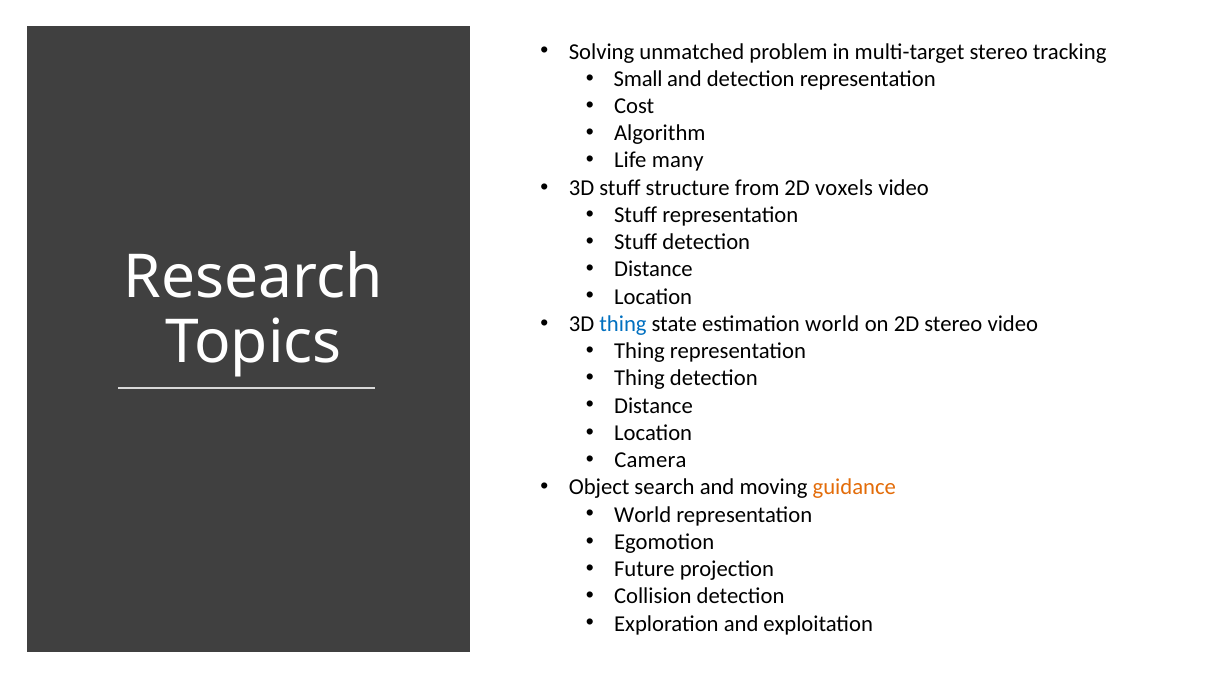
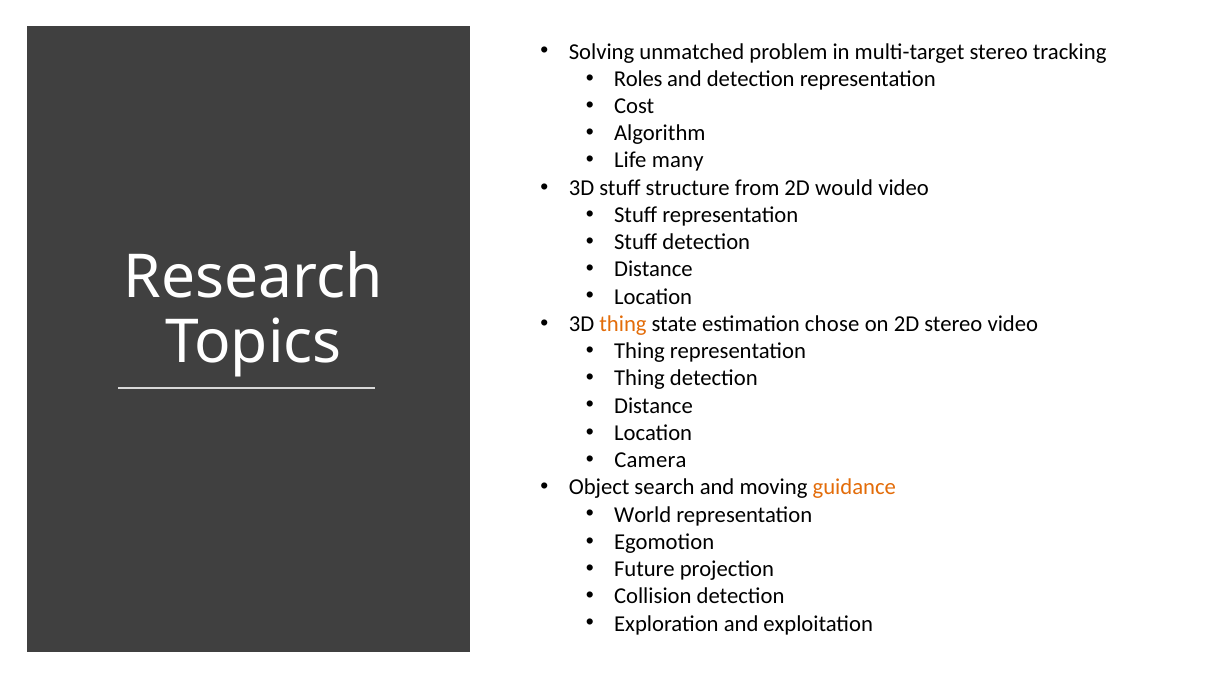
Small: Small -> Roles
voxels: voxels -> would
thing at (623, 324) colour: blue -> orange
estimation world: world -> chose
